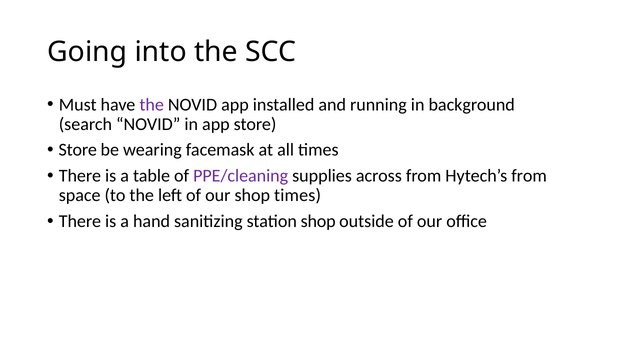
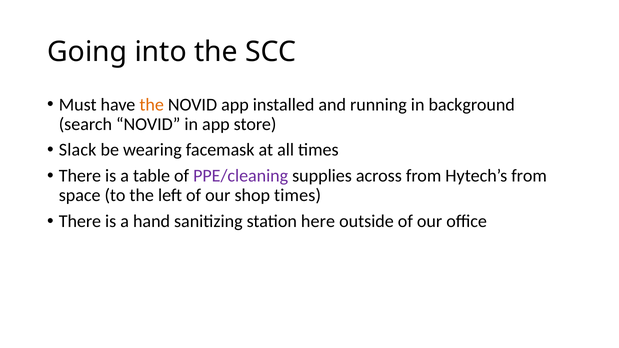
the at (152, 105) colour: purple -> orange
Store at (78, 150): Store -> Slack
station shop: shop -> here
